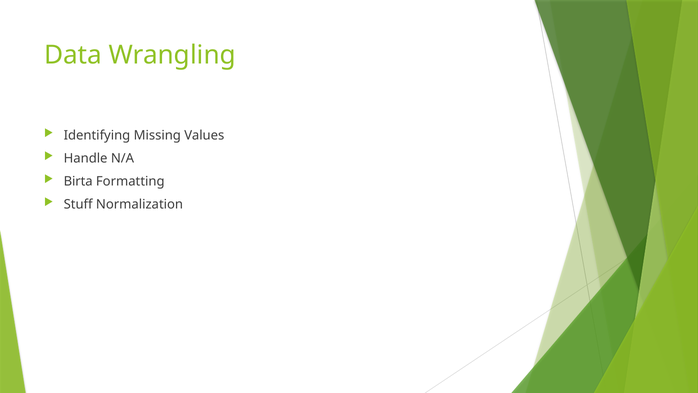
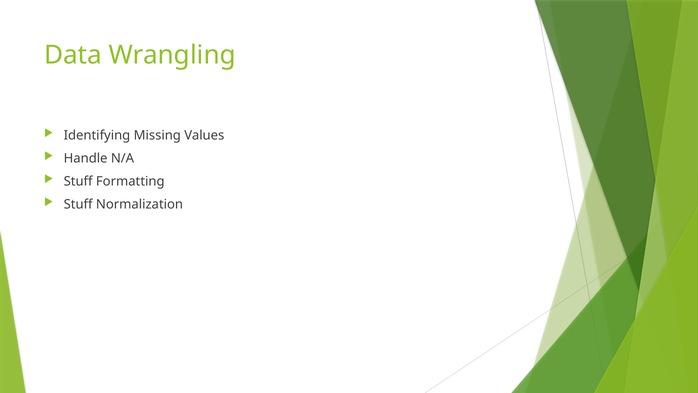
Birta at (78, 181): Birta -> Stuff
